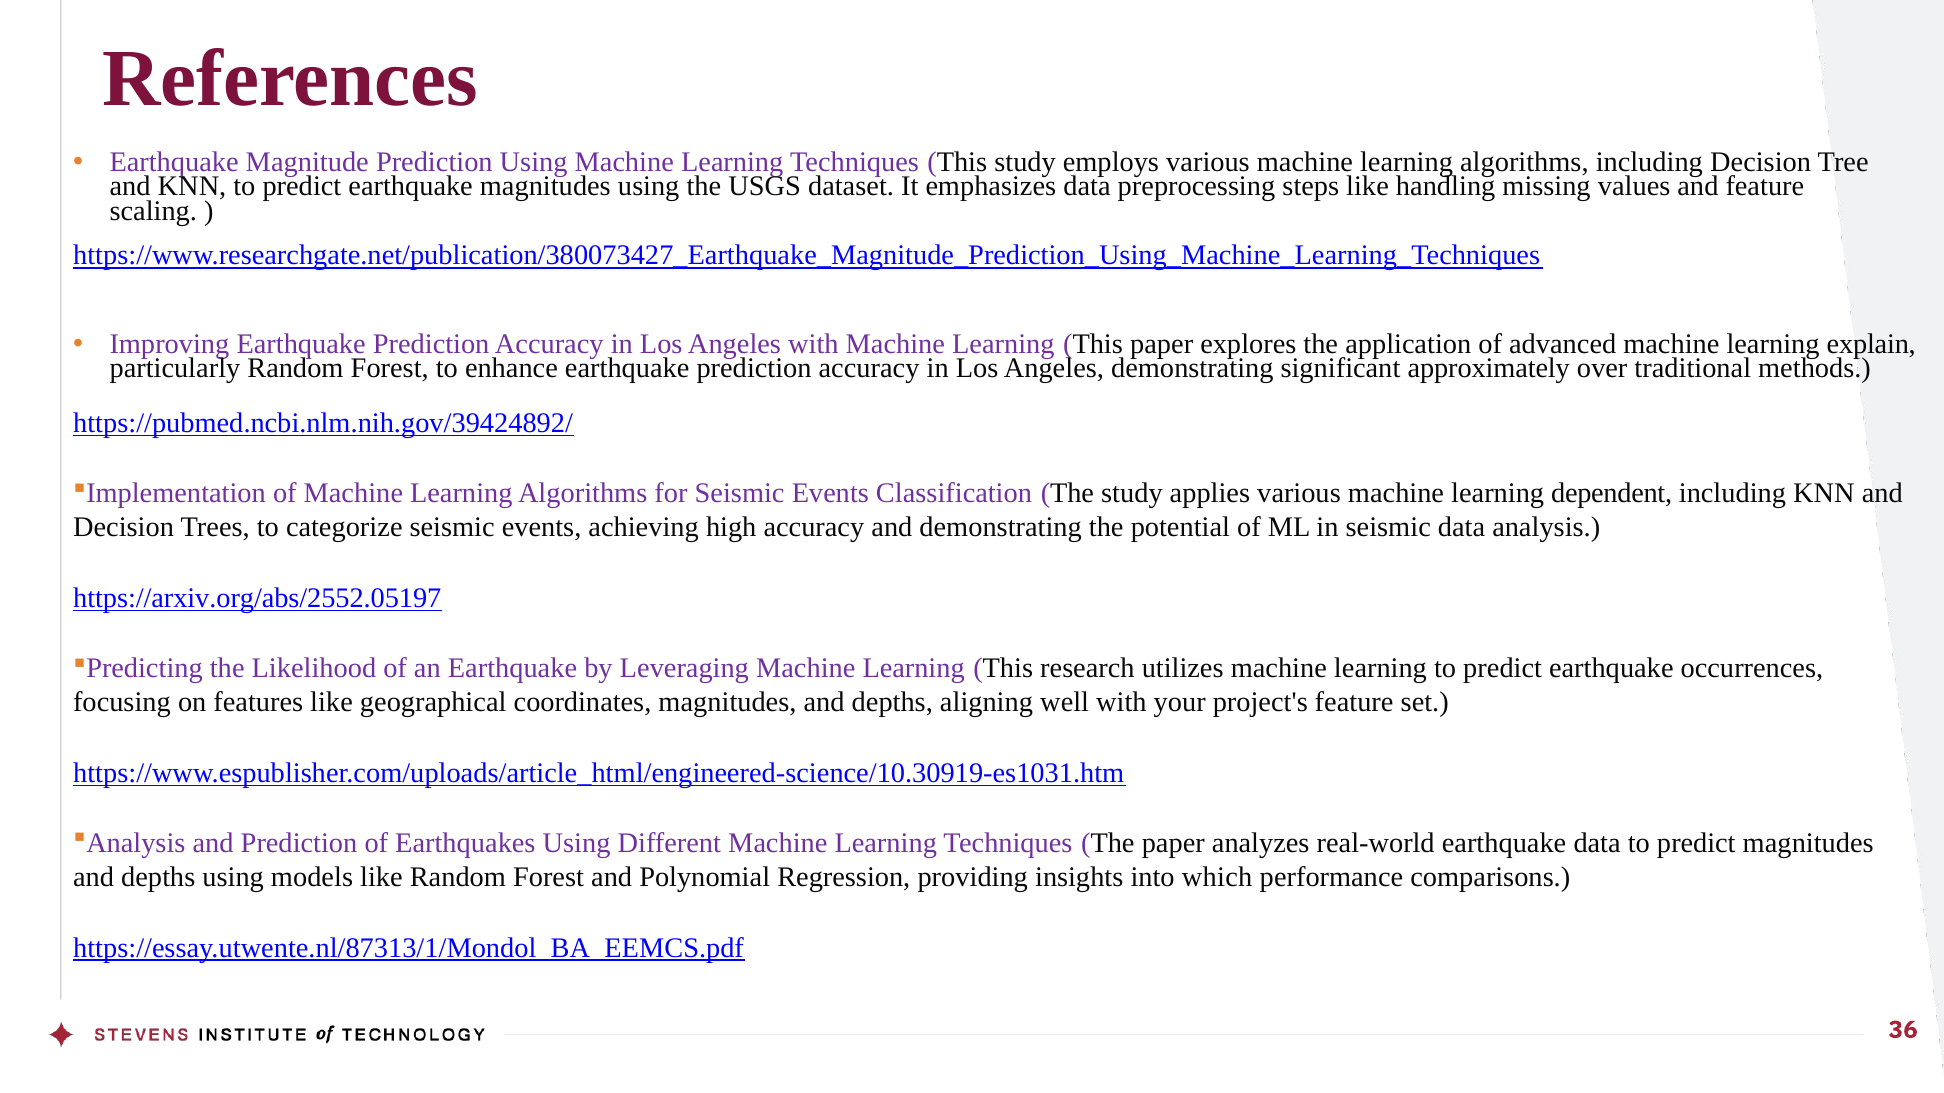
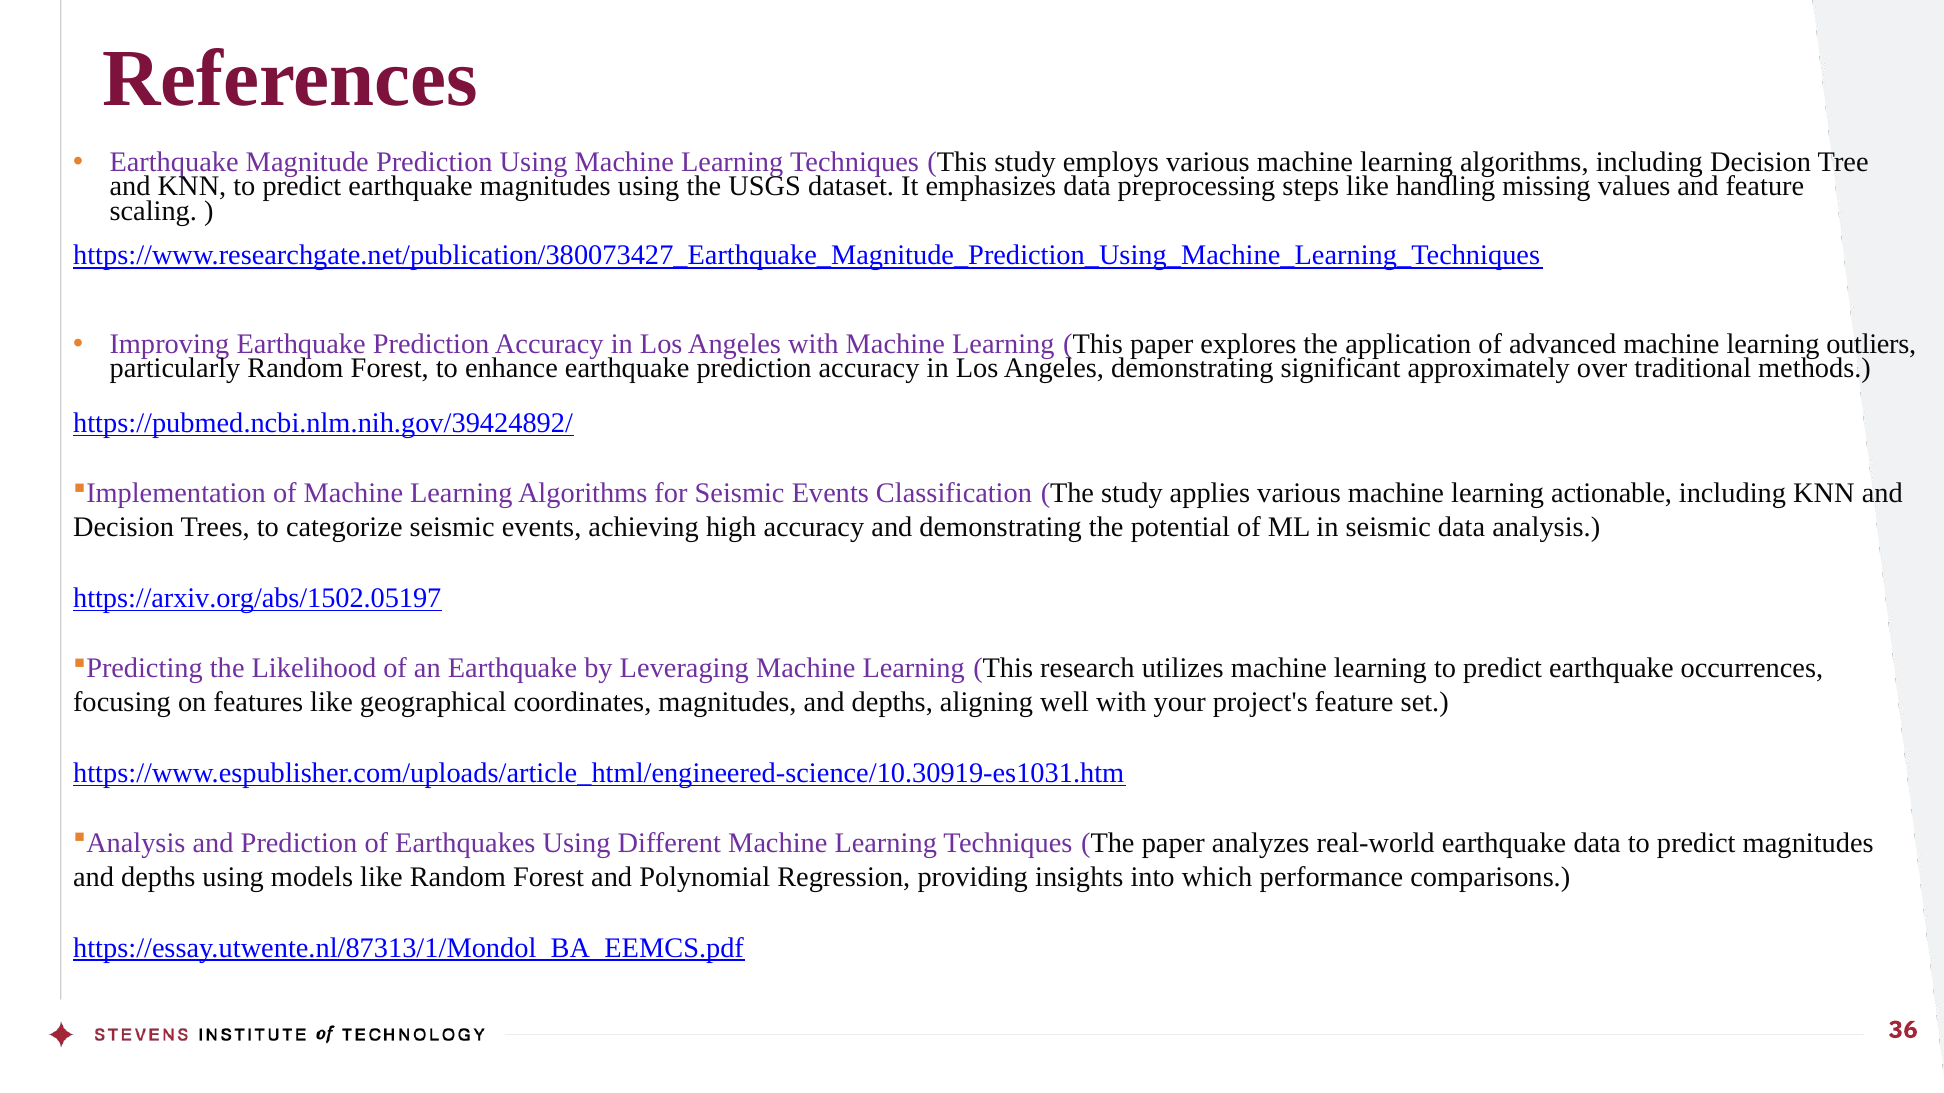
explain: explain -> outliers
dependent: dependent -> actionable
https://arxiv.org/abs/2552.05197: https://arxiv.org/abs/2552.05197 -> https://arxiv.org/abs/1502.05197
